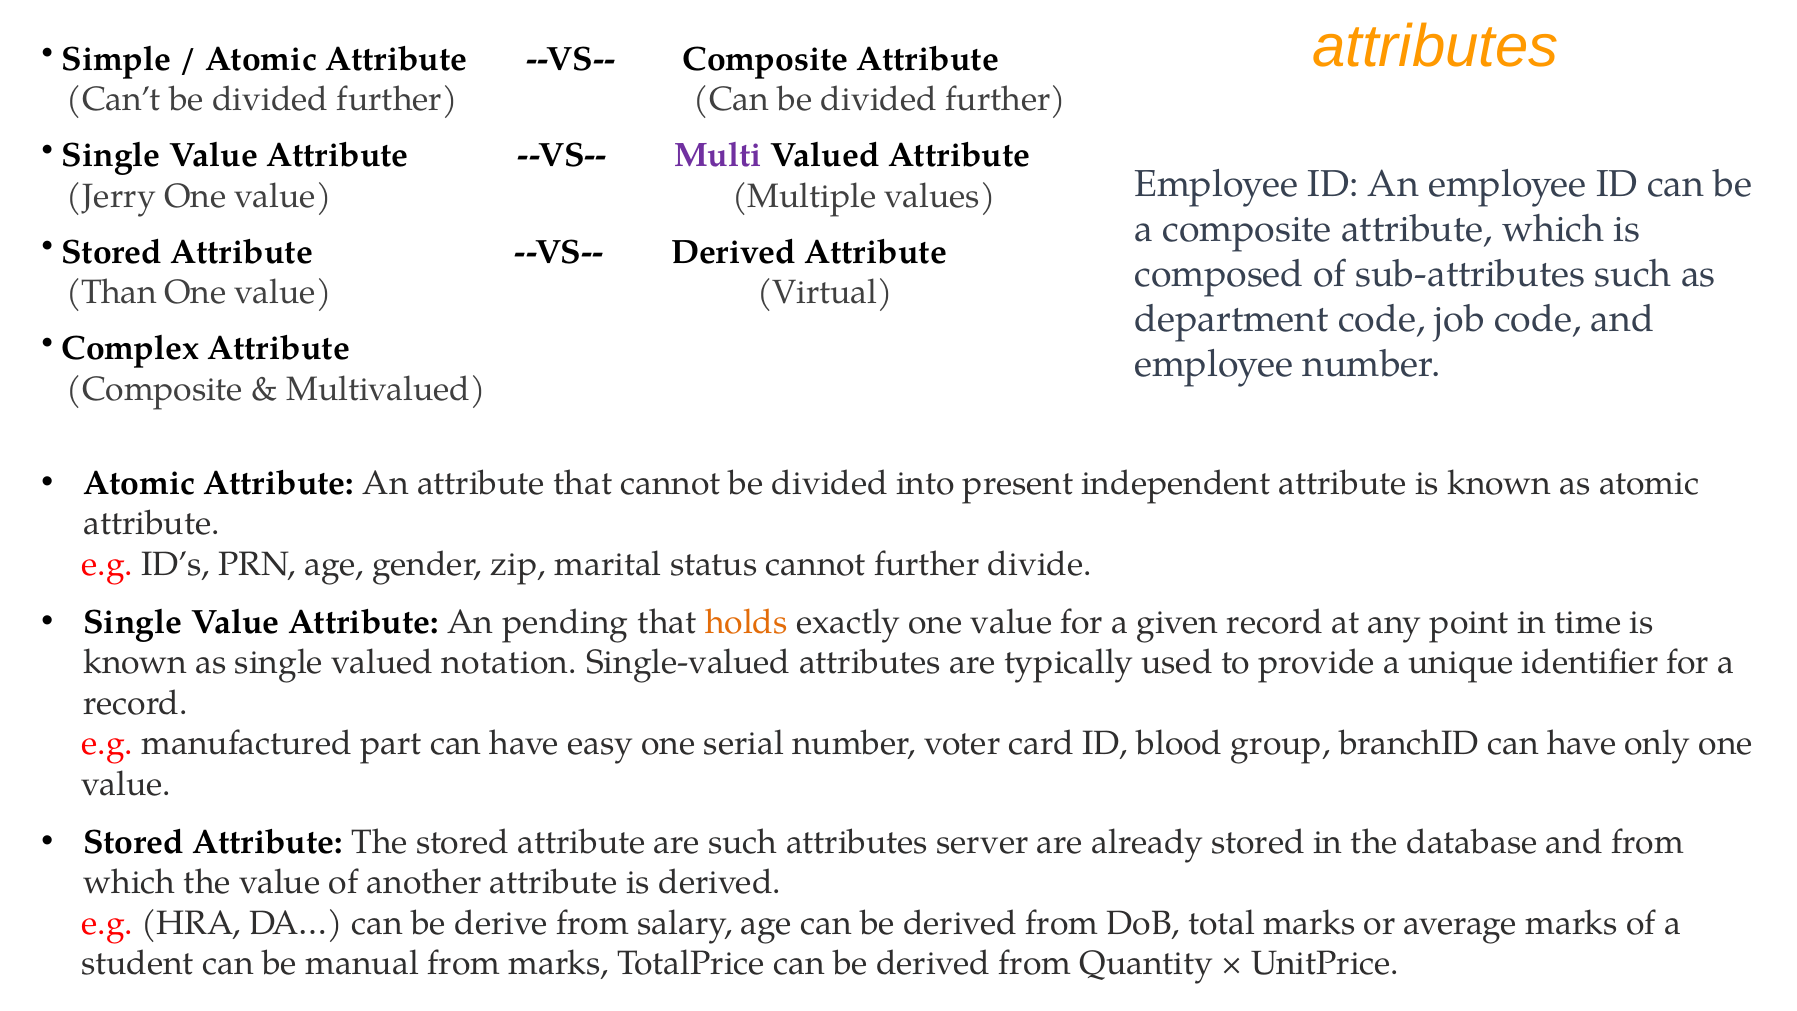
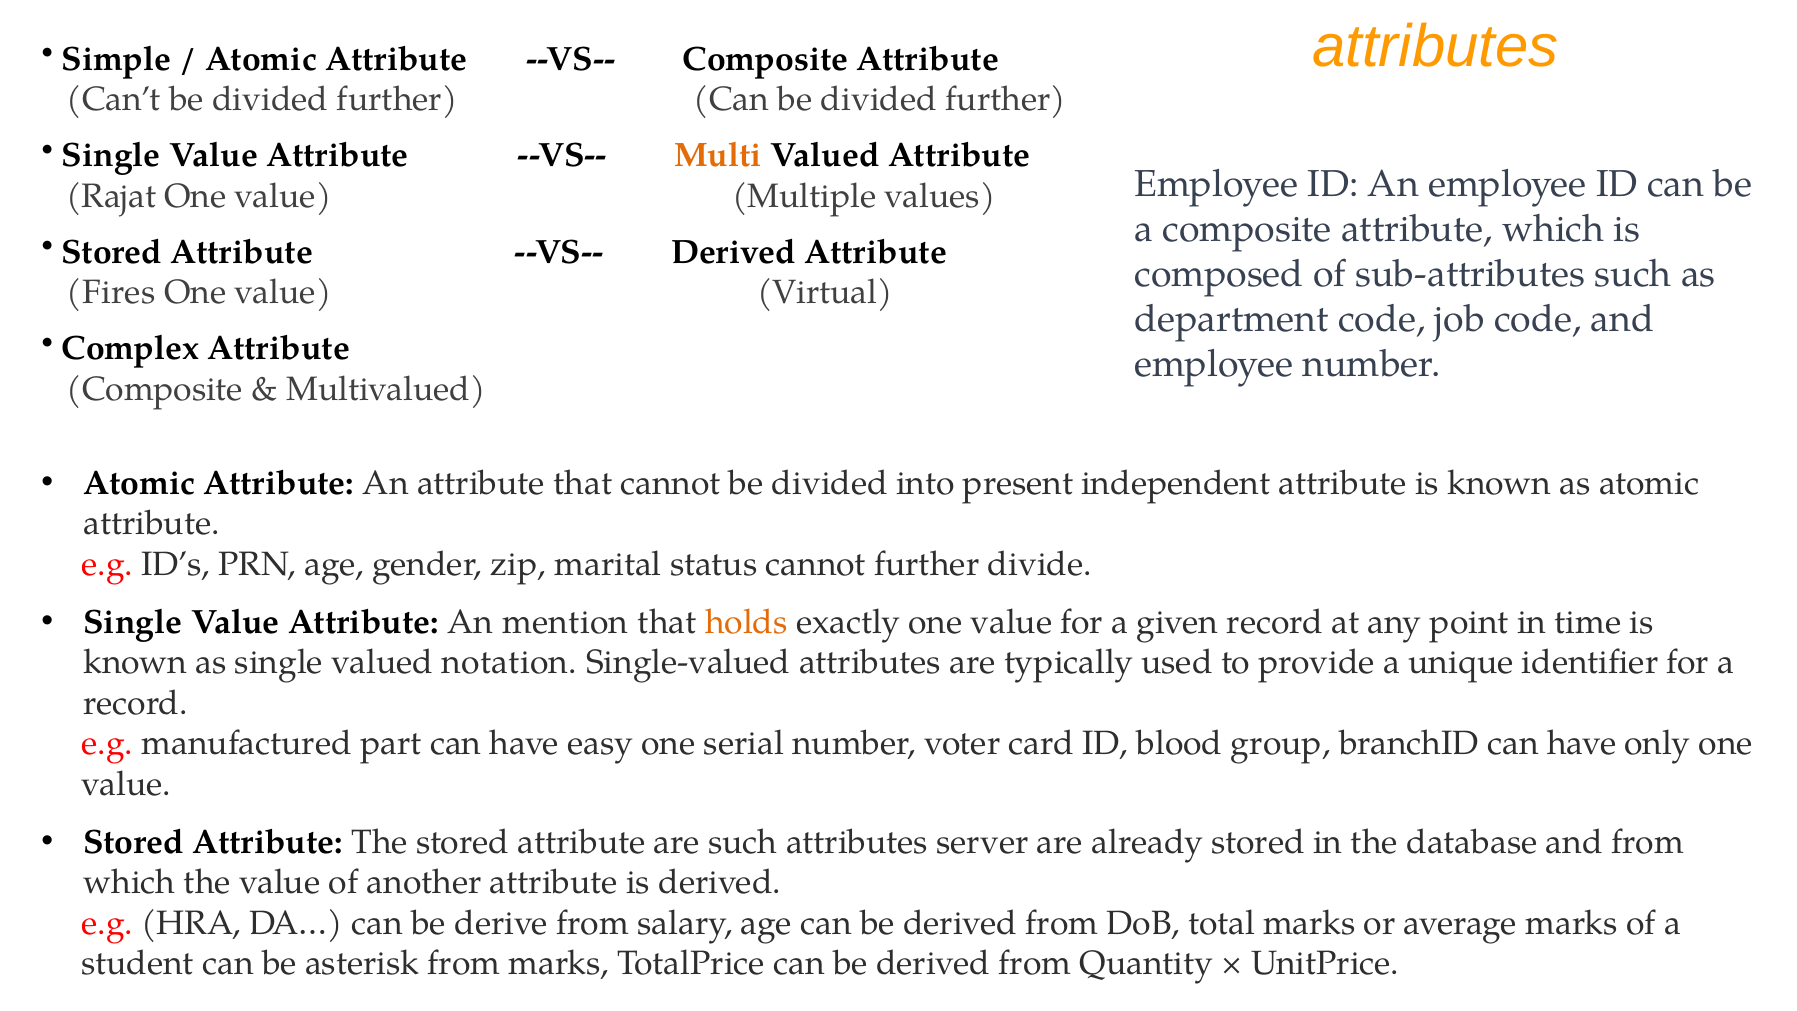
Multi colour: purple -> orange
Jerry: Jerry -> Rajat
Than: Than -> Fires
pending: pending -> mention
manual: manual -> asterisk
